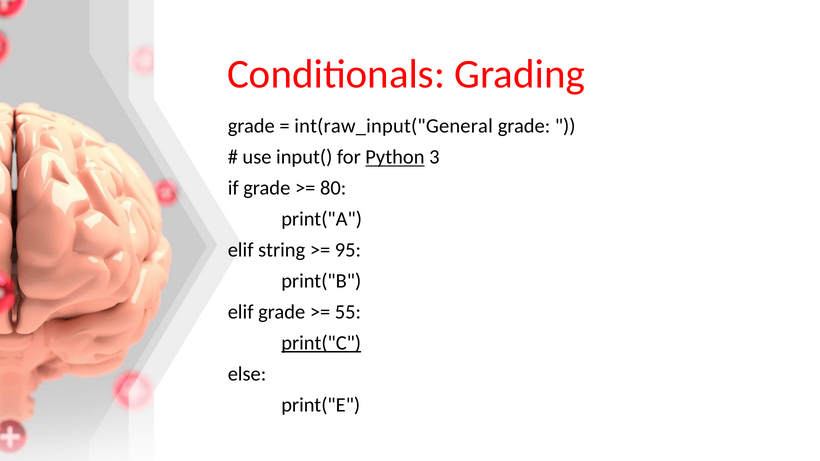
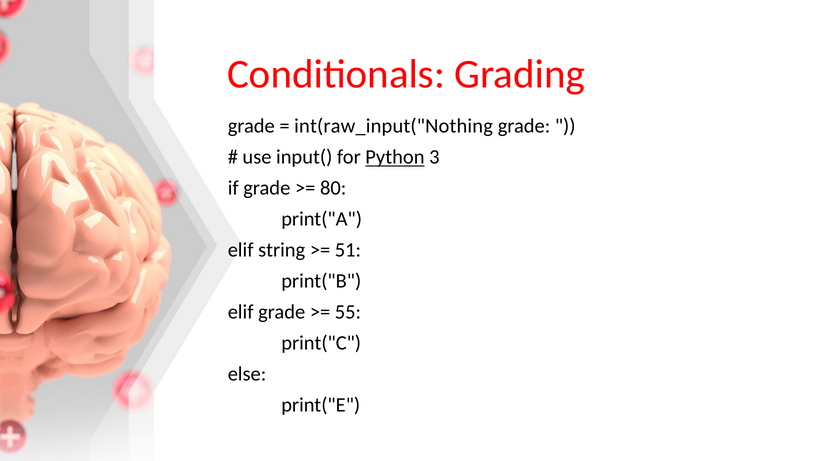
int(raw_input("General: int(raw_input("General -> int(raw_input("Nothing
95: 95 -> 51
print("C underline: present -> none
